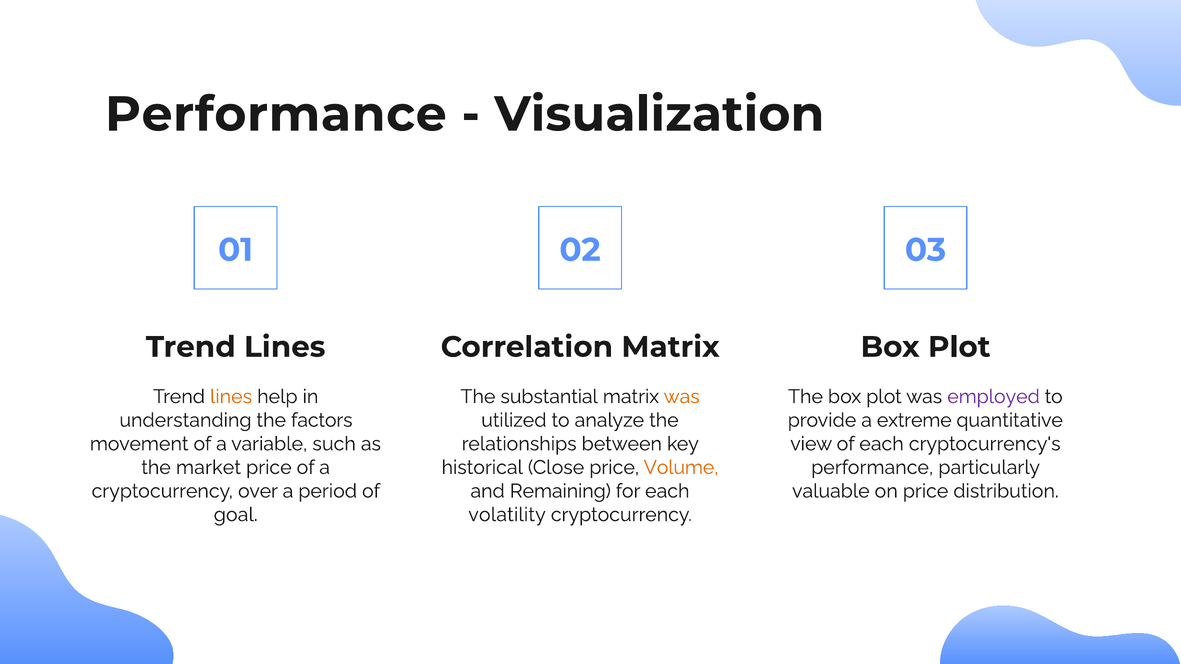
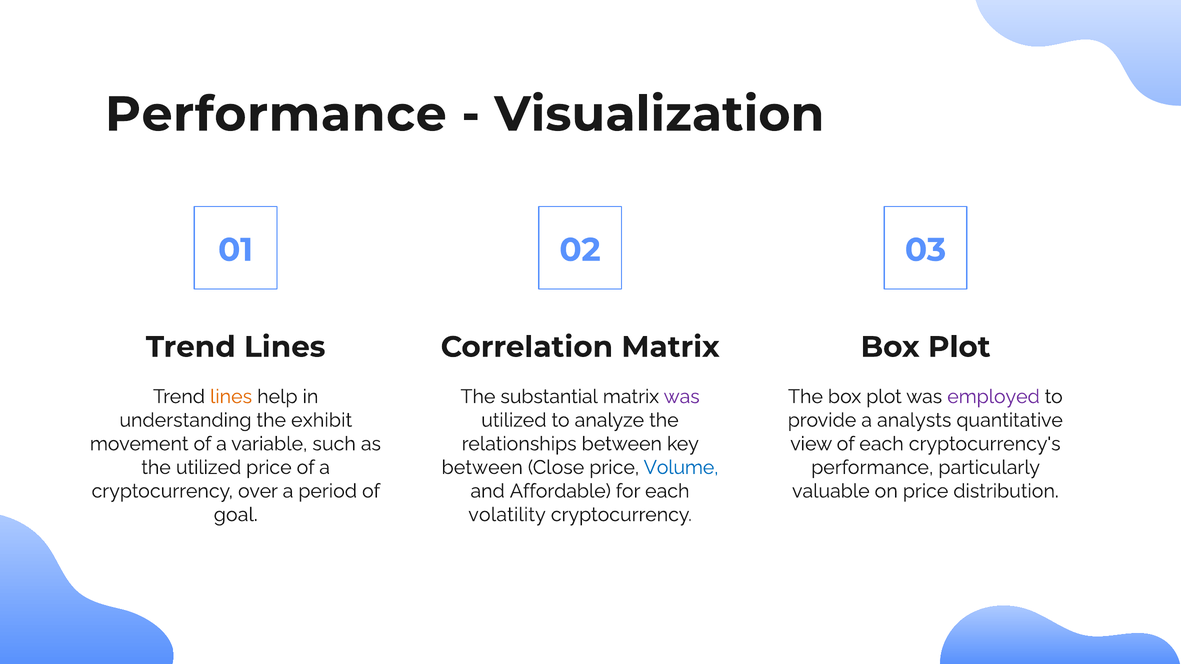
was at (682, 397) colour: orange -> purple
factors: factors -> exhibit
extreme: extreme -> analysts
the market: market -> utilized
historical at (482, 468): historical -> between
Volume colour: orange -> blue
Remaining: Remaining -> Affordable
